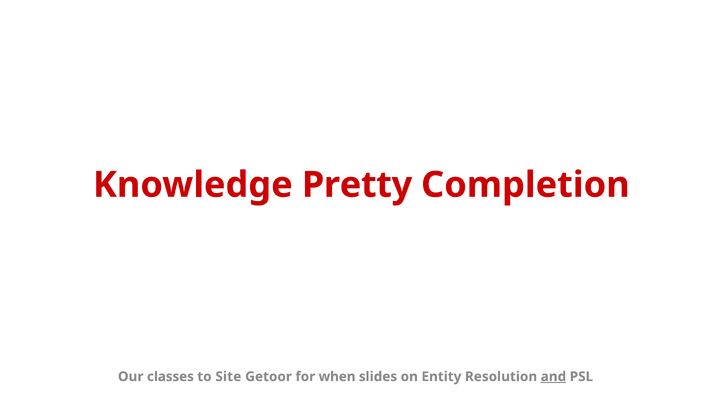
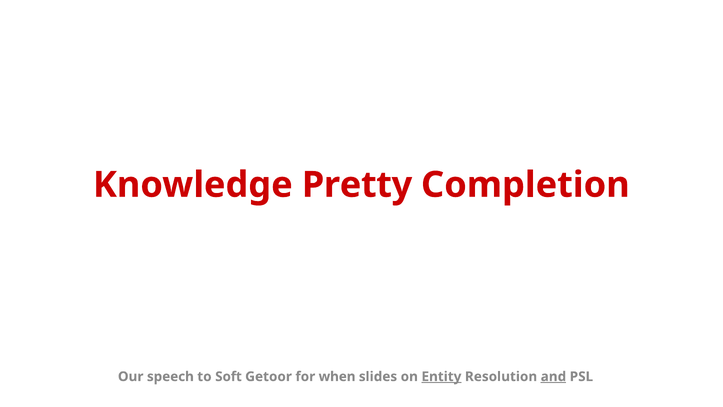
classes: classes -> speech
Site: Site -> Soft
Entity underline: none -> present
